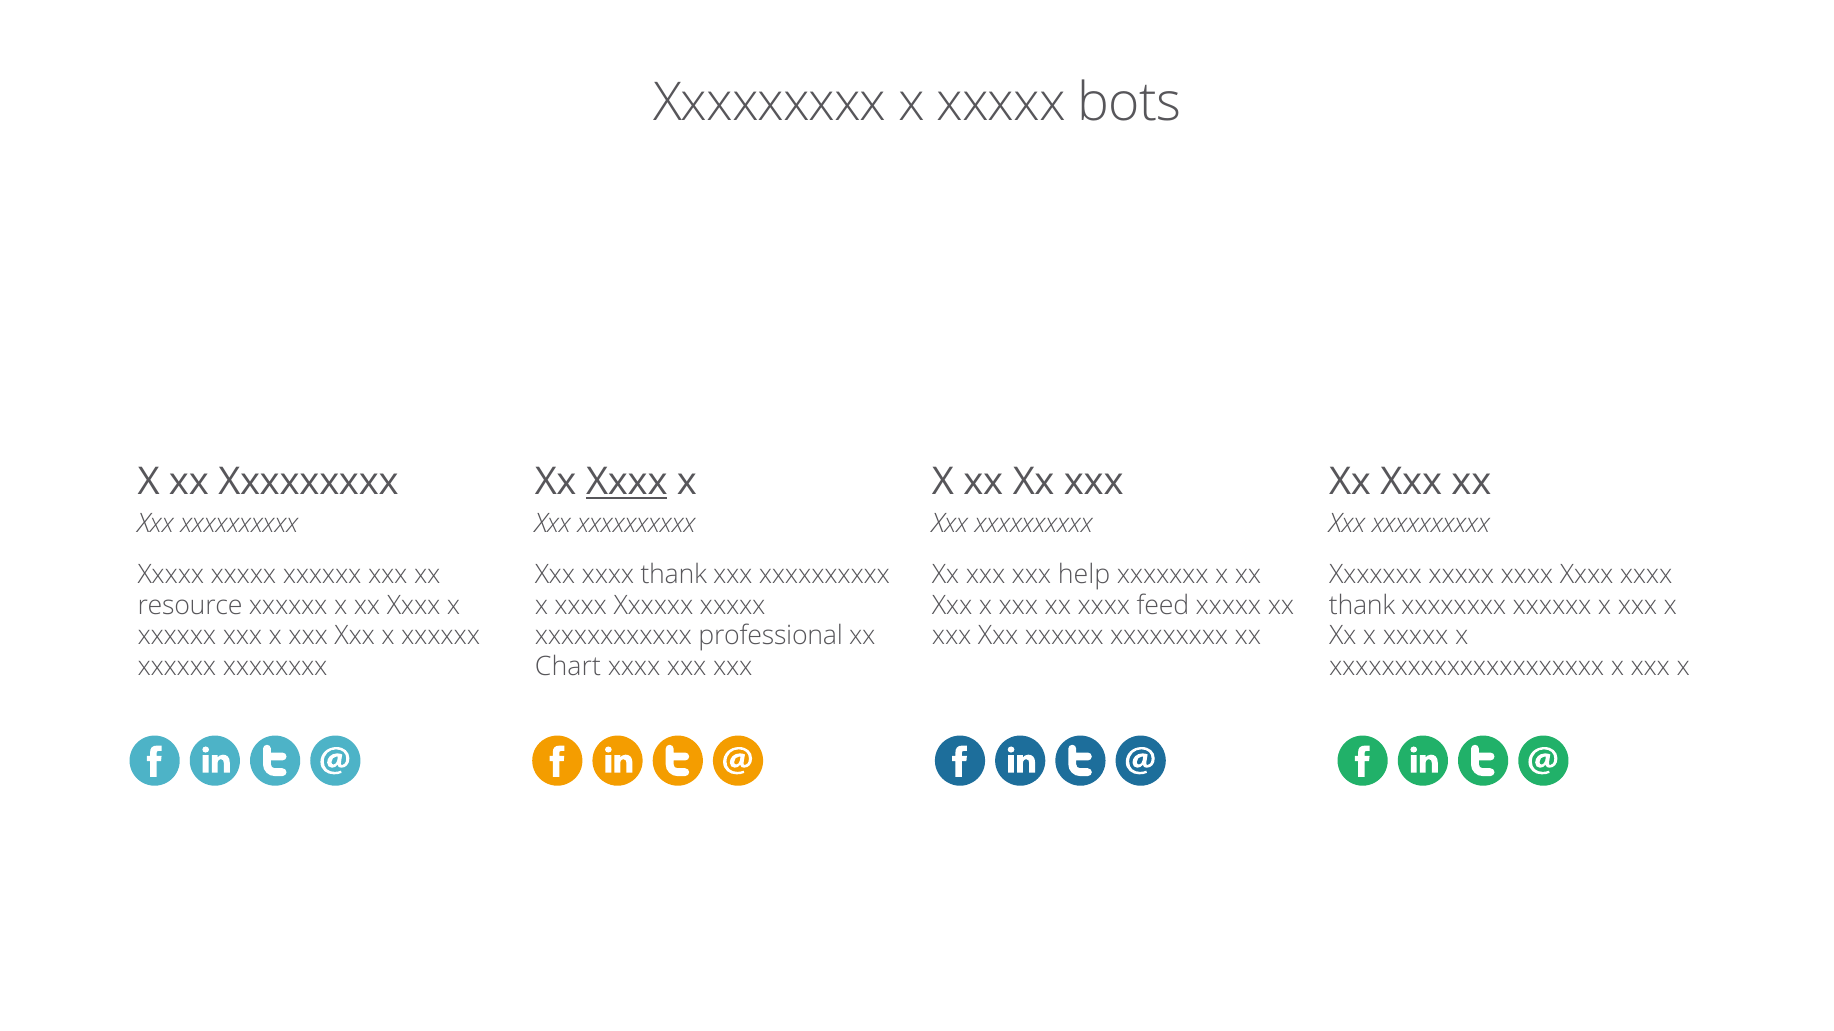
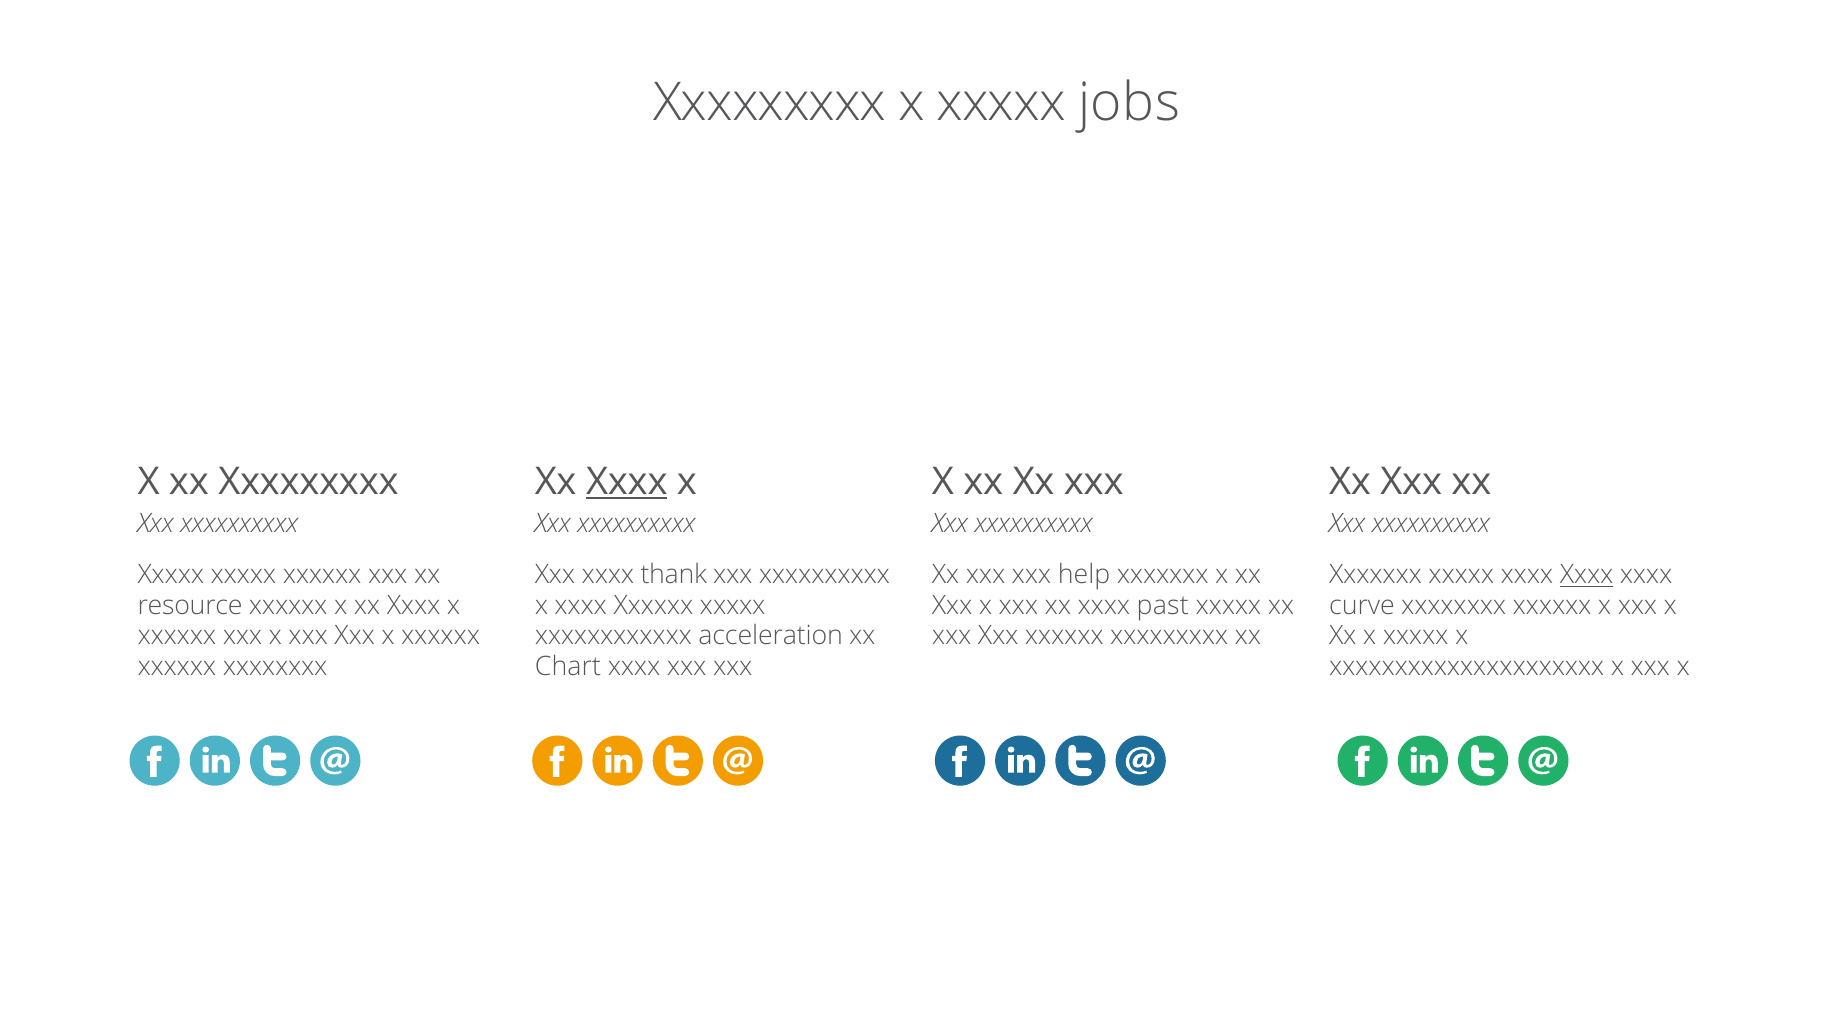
bots: bots -> jobs
Xxxx at (1587, 575) underline: none -> present
feed: feed -> past
thank at (1362, 606): thank -> curve
professional: professional -> acceleration
